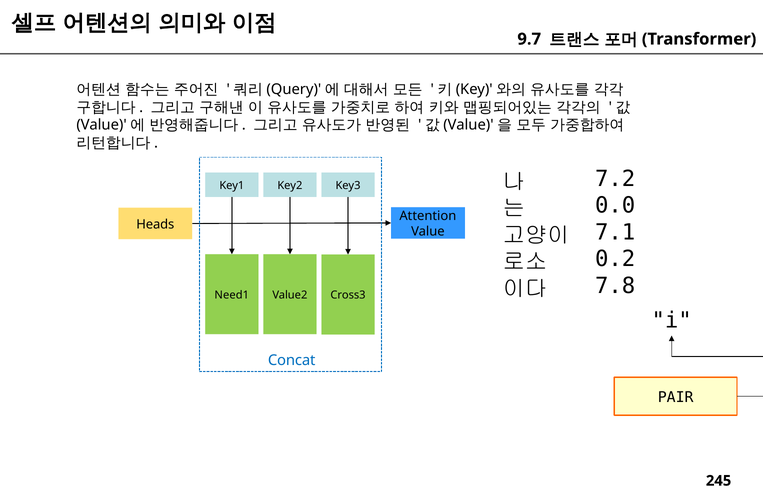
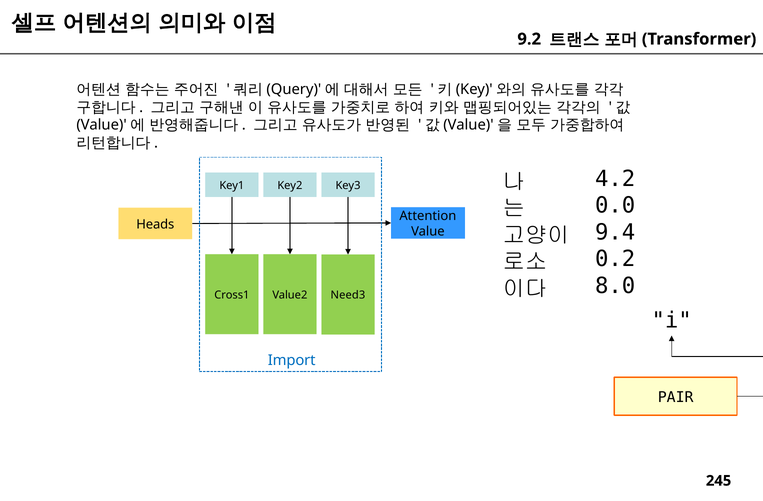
9.7: 9.7 -> 9.2
7.2: 7.2 -> 4.2
7.1: 7.1 -> 9.4
7.8: 7.8 -> 8.0
Need1: Need1 -> Cross1
Cross3: Cross3 -> Need3
Concat: Concat -> Import
